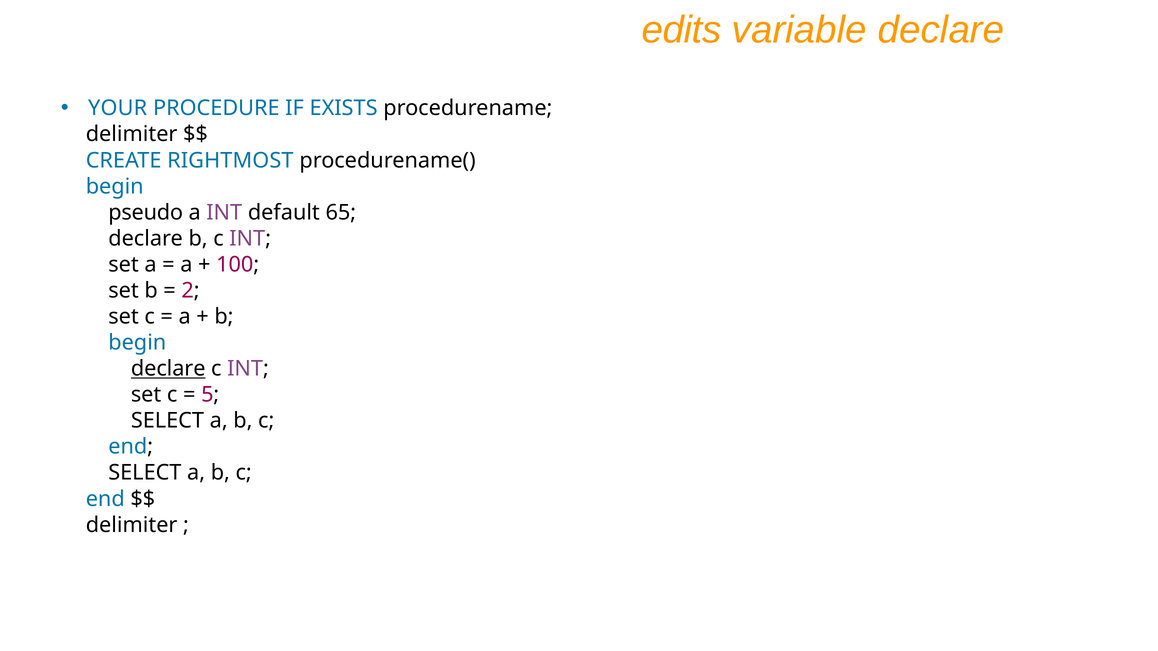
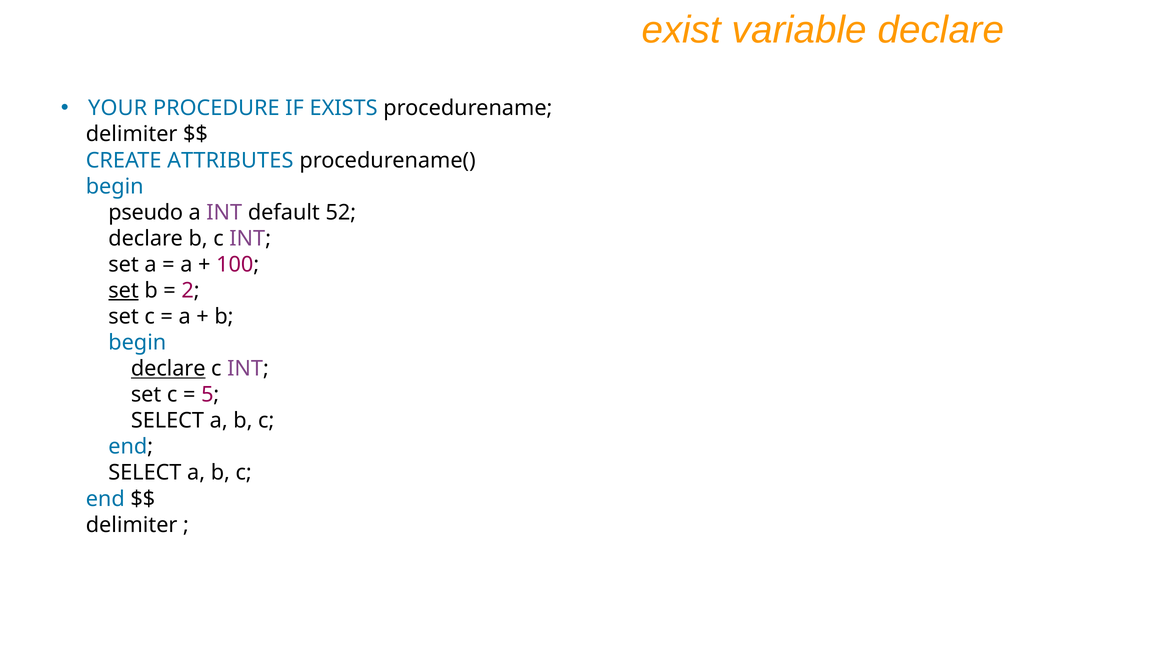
edits: edits -> exist
RIGHTMOST: RIGHTMOST -> ATTRIBUTES
65: 65 -> 52
set at (124, 291) underline: none -> present
